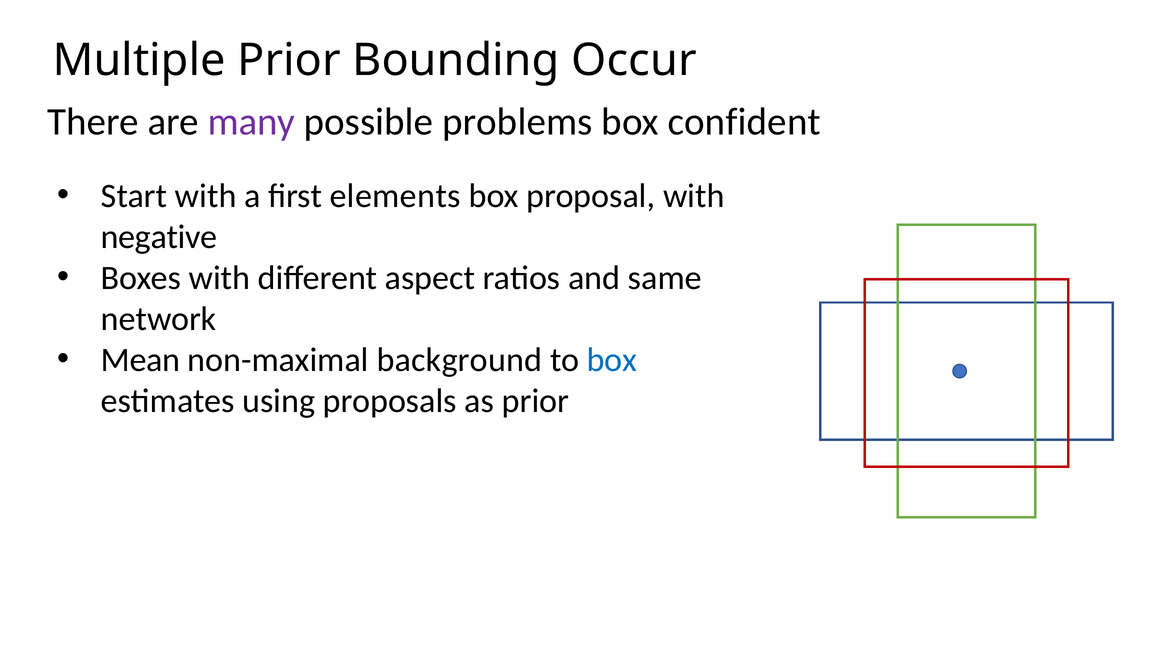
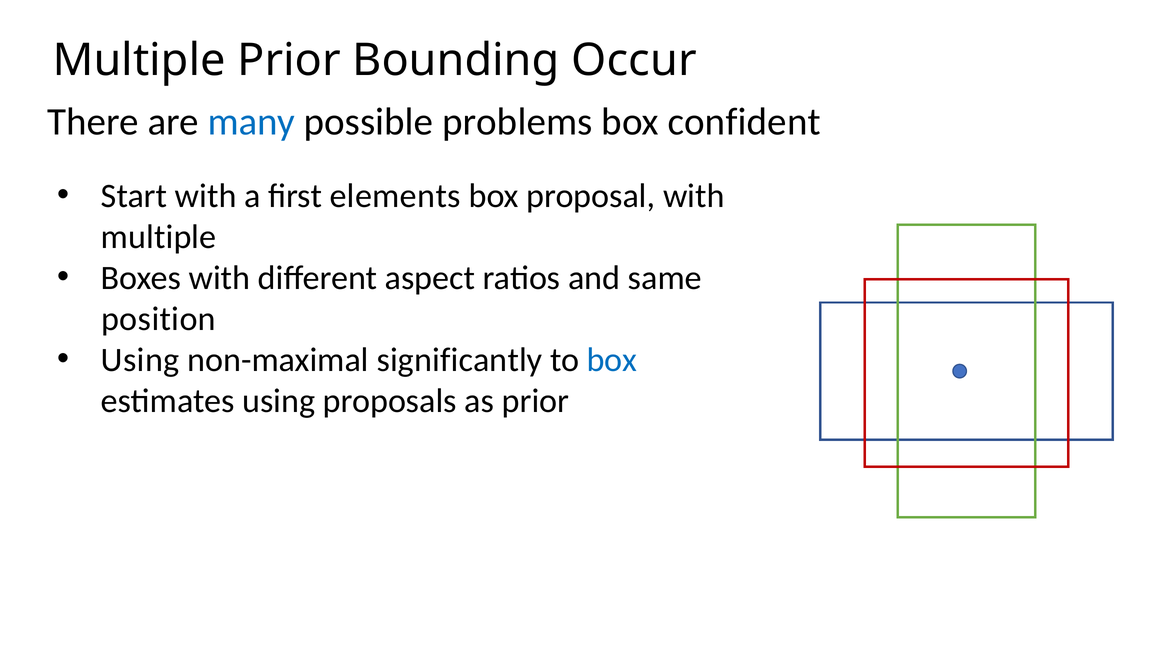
many colour: purple -> blue
negative at (159, 237): negative -> multiple
network: network -> position
Mean at (141, 360): Mean -> Using
background: background -> significantly
